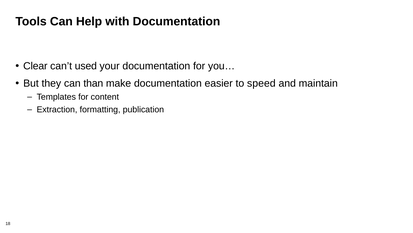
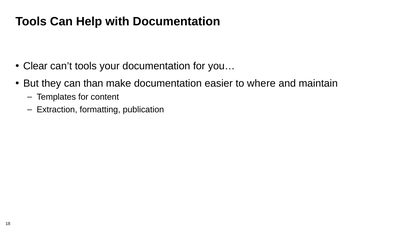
can’t used: used -> tools
speed: speed -> where
